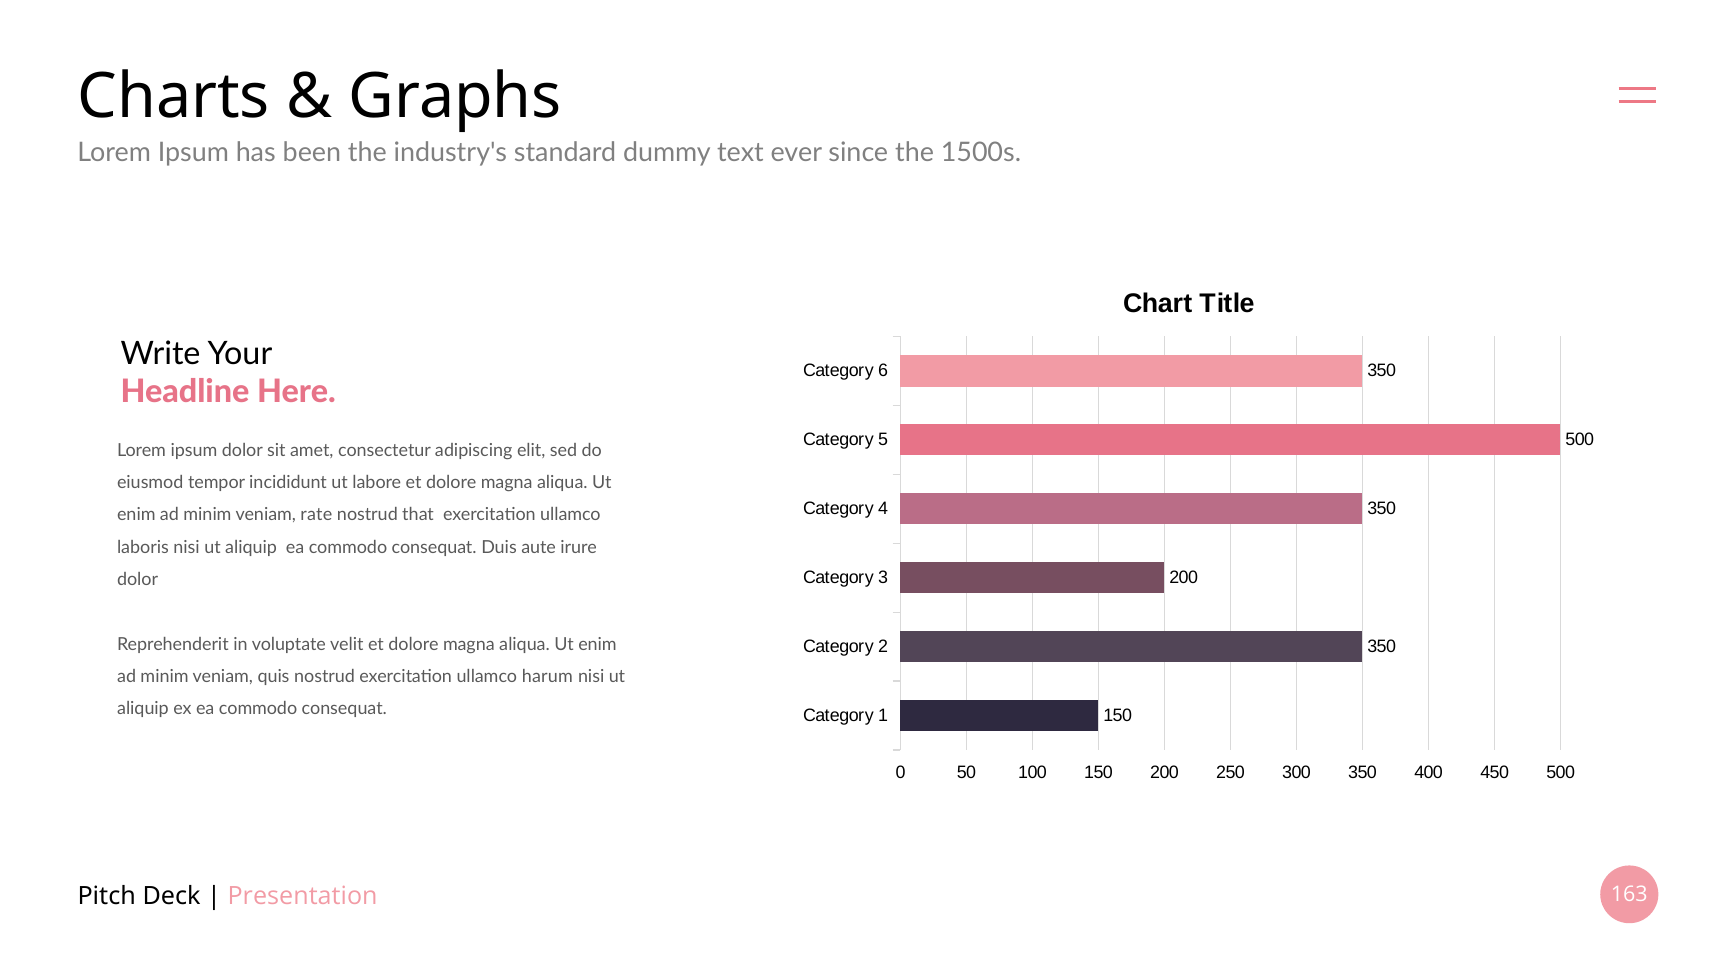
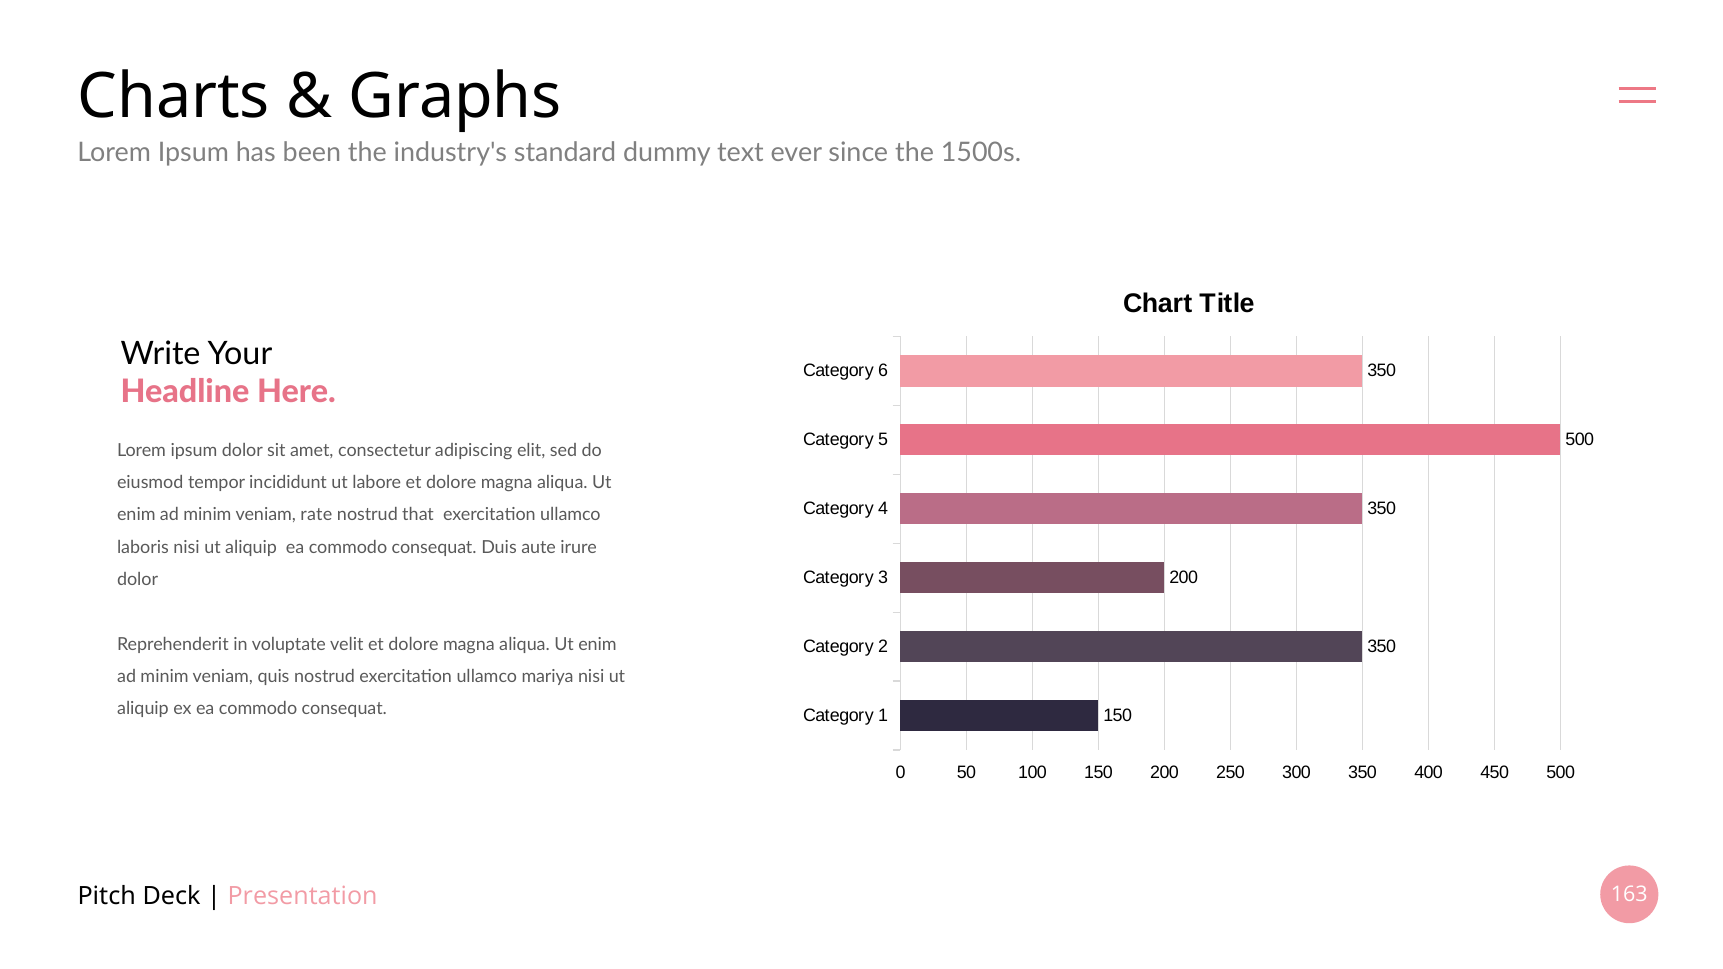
harum: harum -> mariya
